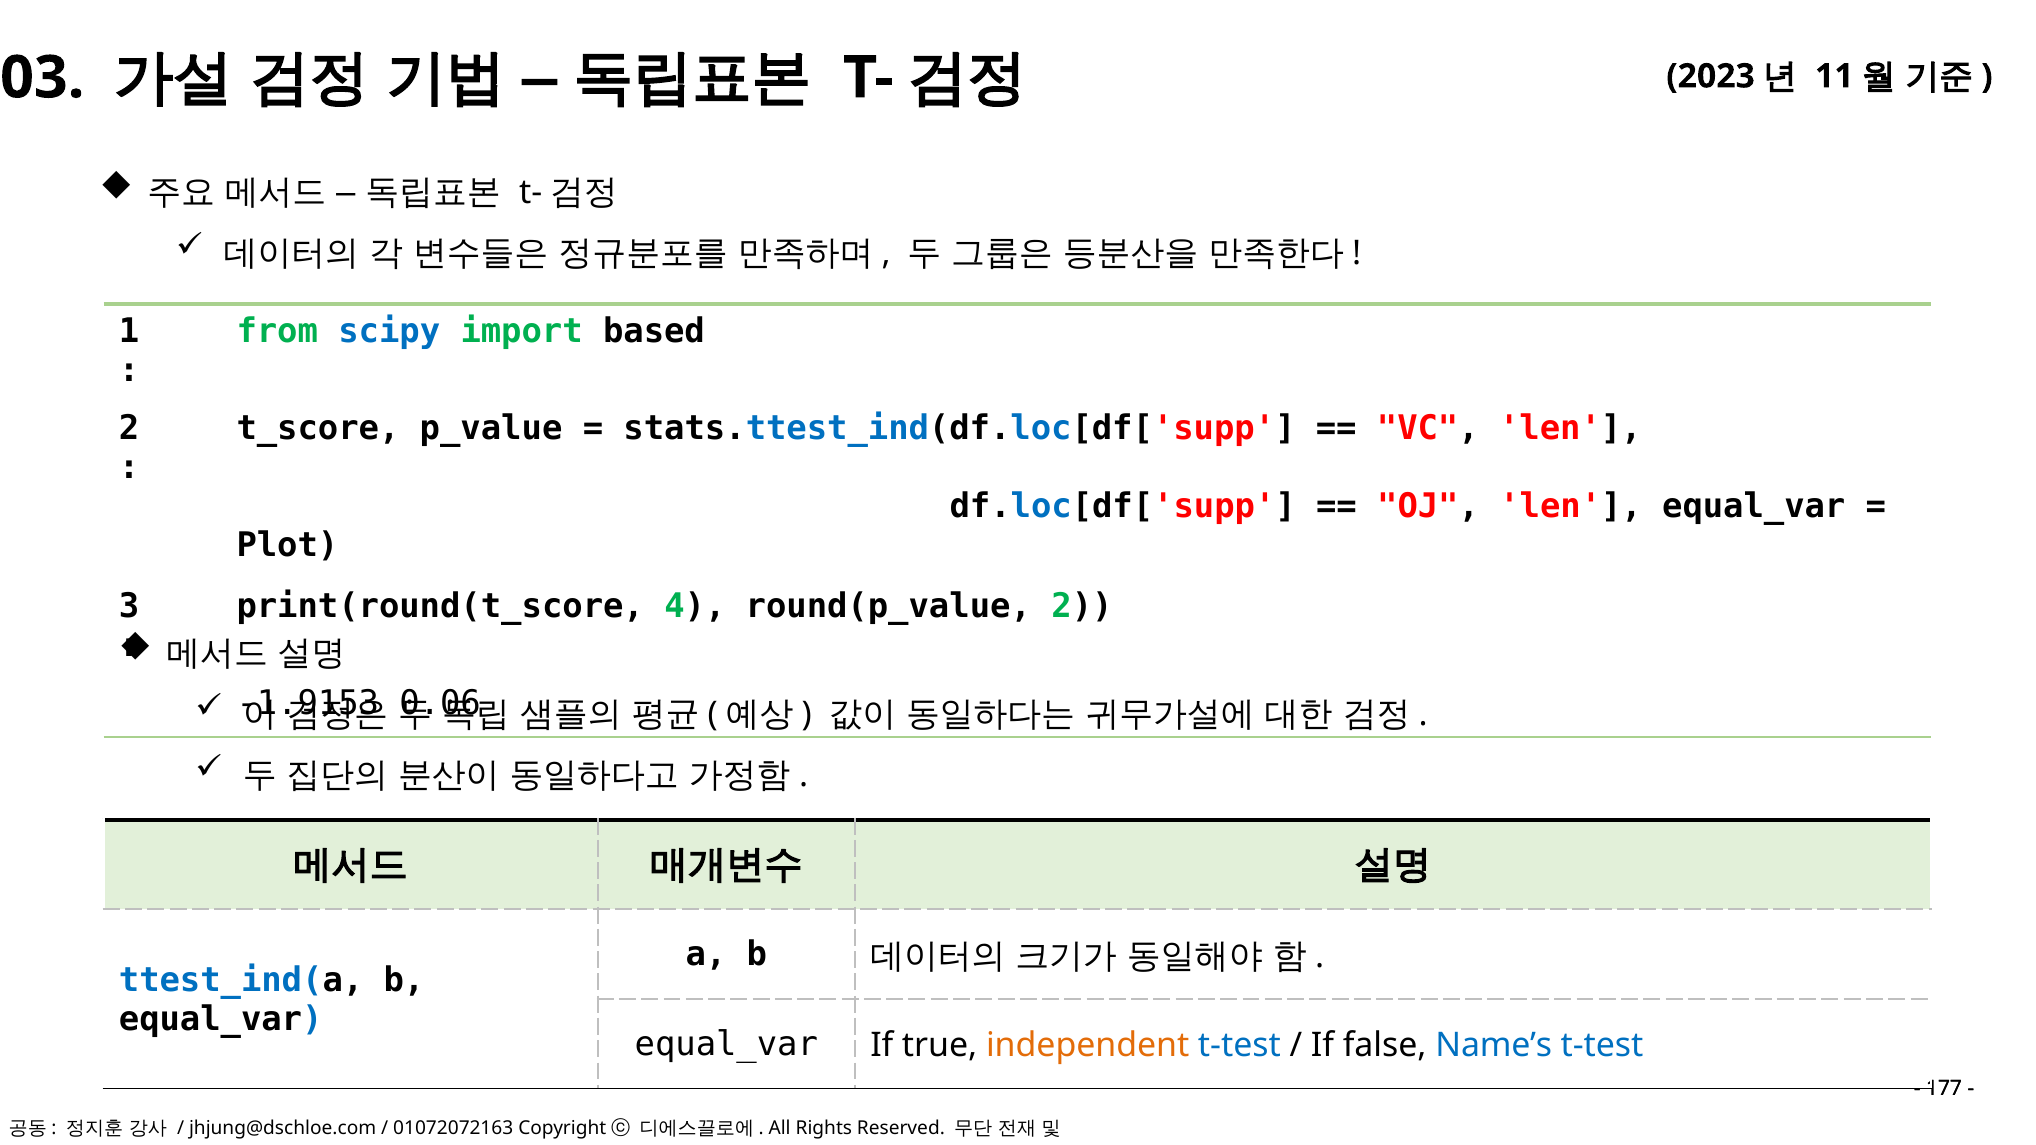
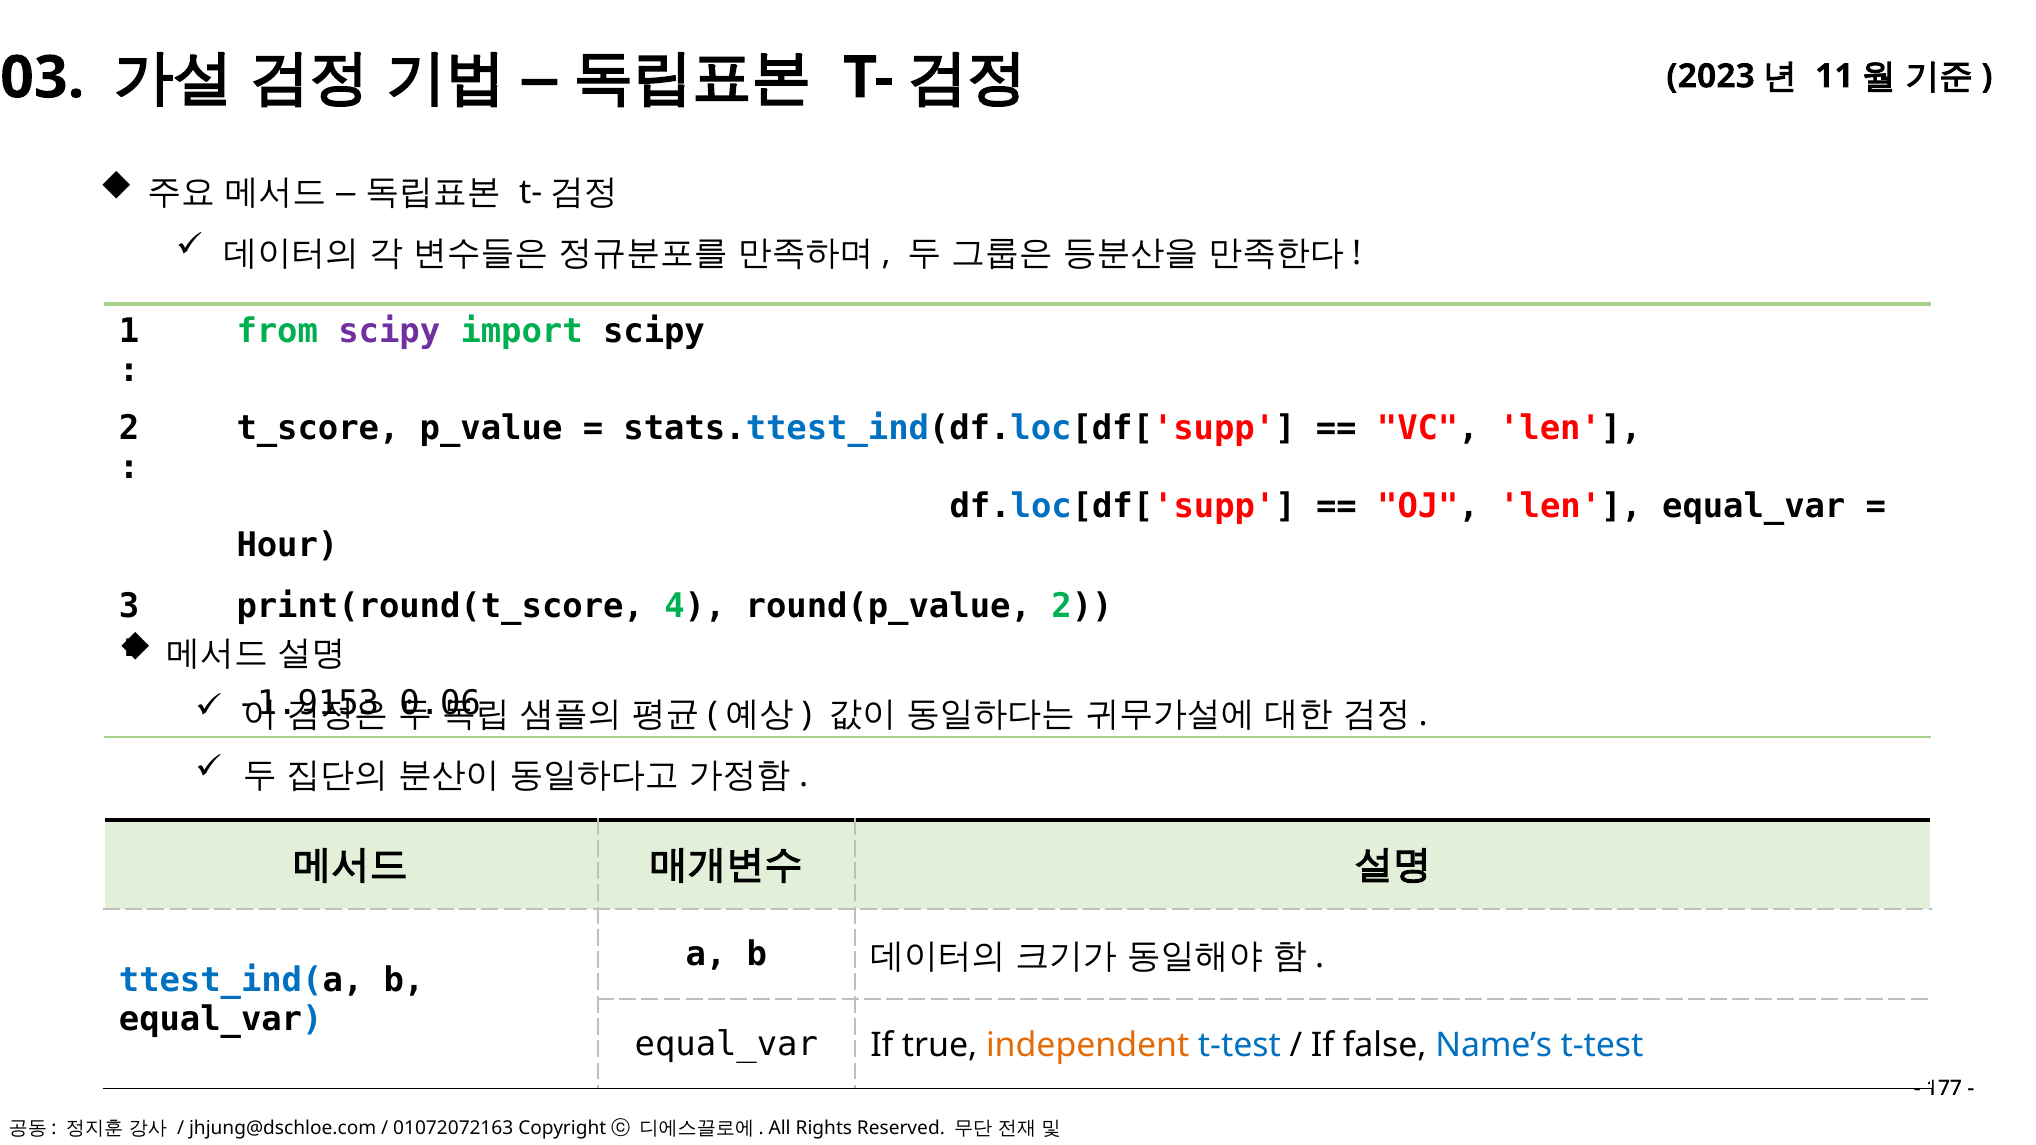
scipy at (389, 331) colour: blue -> purple
import based: based -> scipy
Plot: Plot -> Hour
